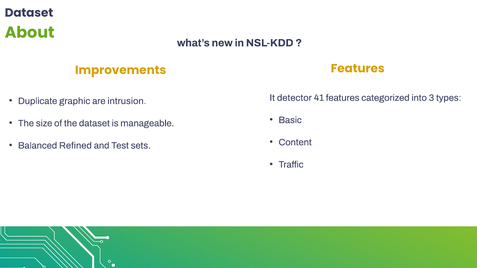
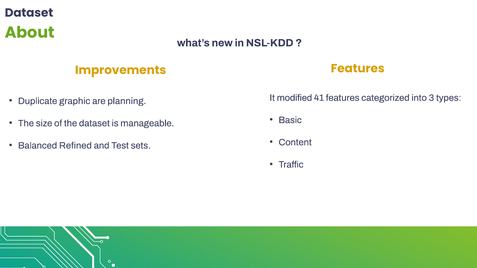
detector: detector -> modified
intrusion: intrusion -> planning
